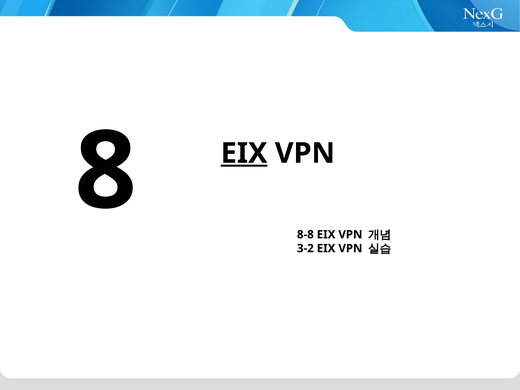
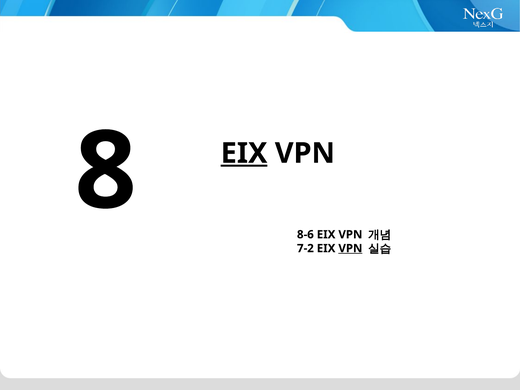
8-8: 8-8 -> 8-6
3-2: 3-2 -> 7-2
VPN at (350, 248) underline: none -> present
